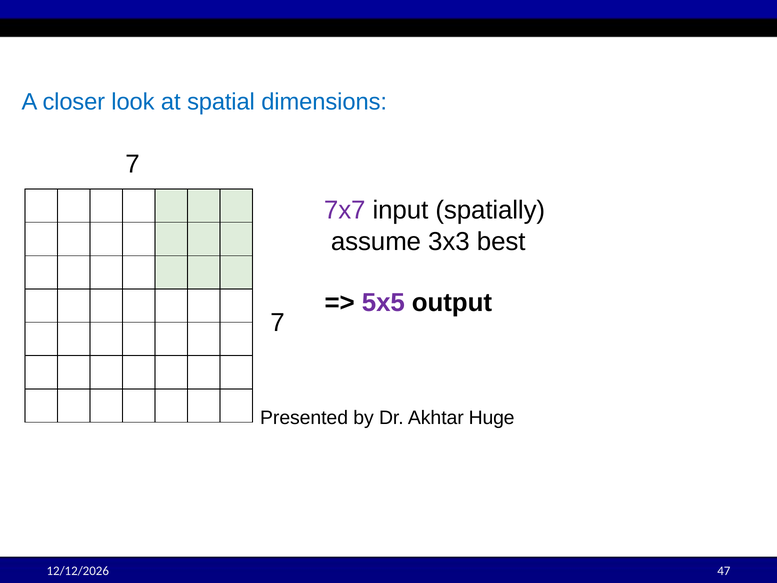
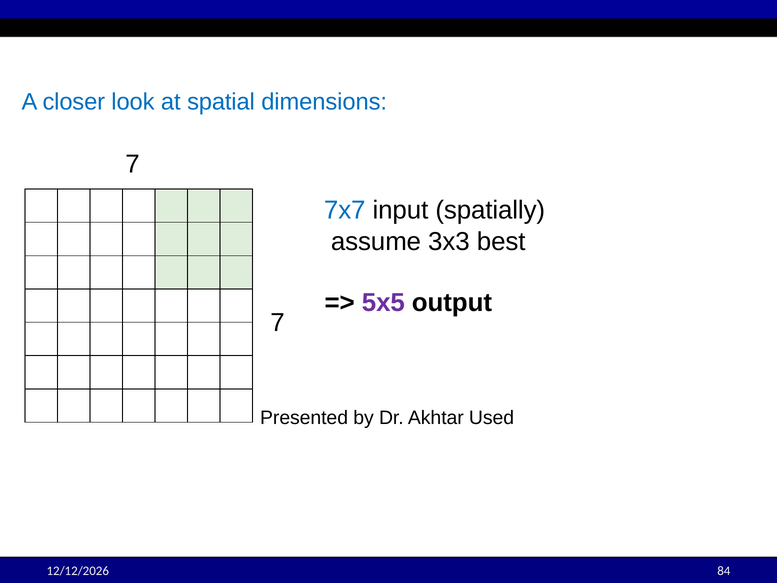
7x7 colour: purple -> blue
Huge: Huge -> Used
47: 47 -> 84
